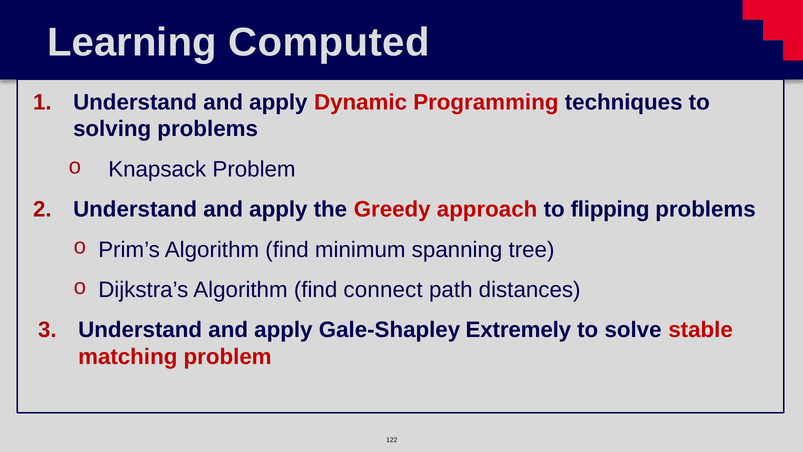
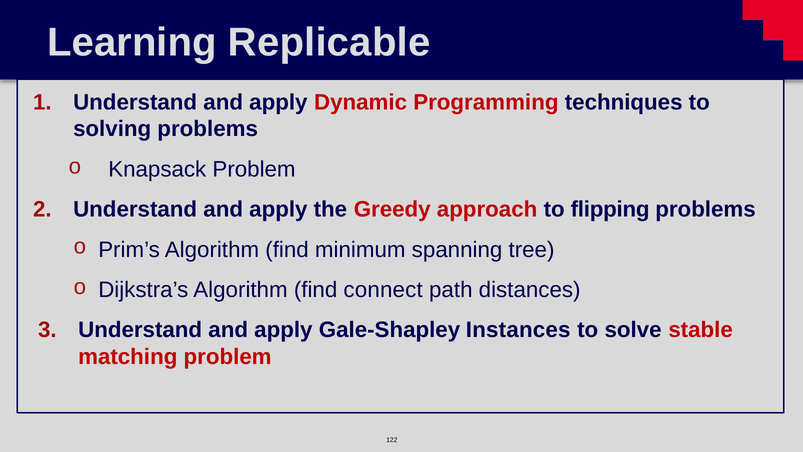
Computed: Computed -> Replicable
Extremely: Extremely -> Instances
